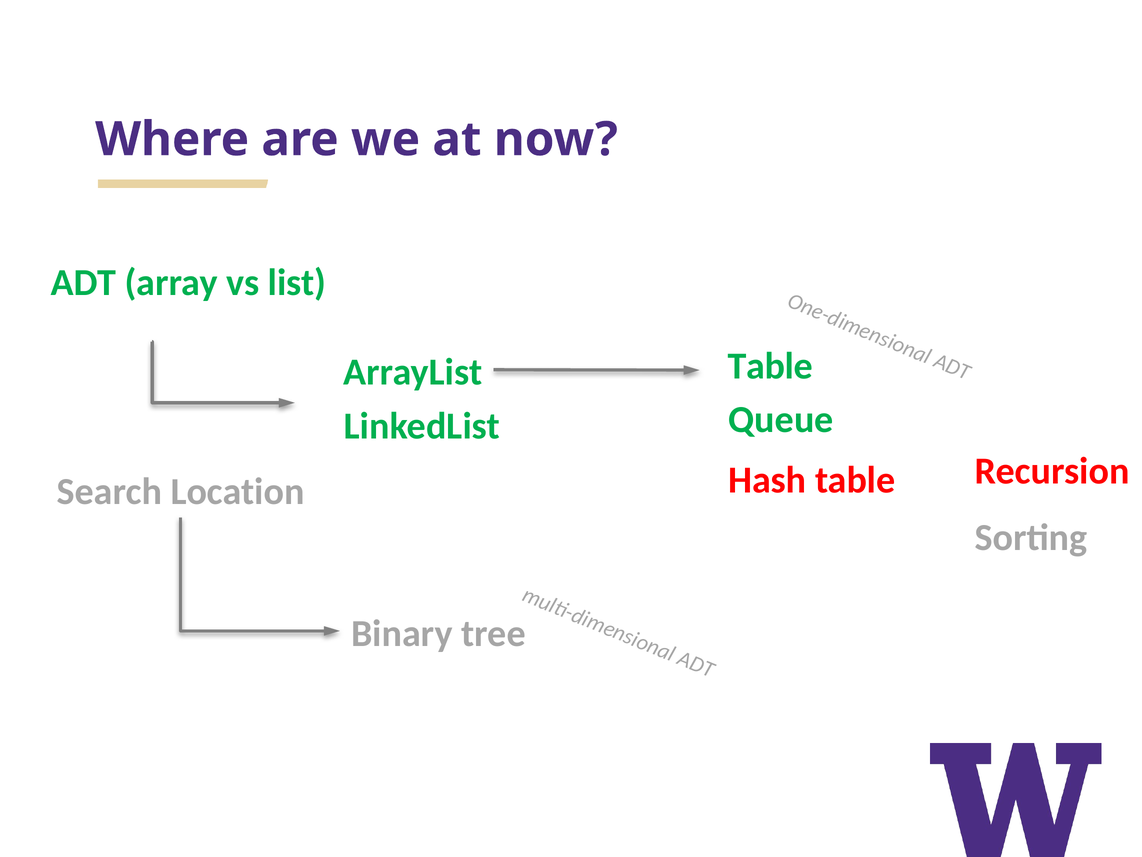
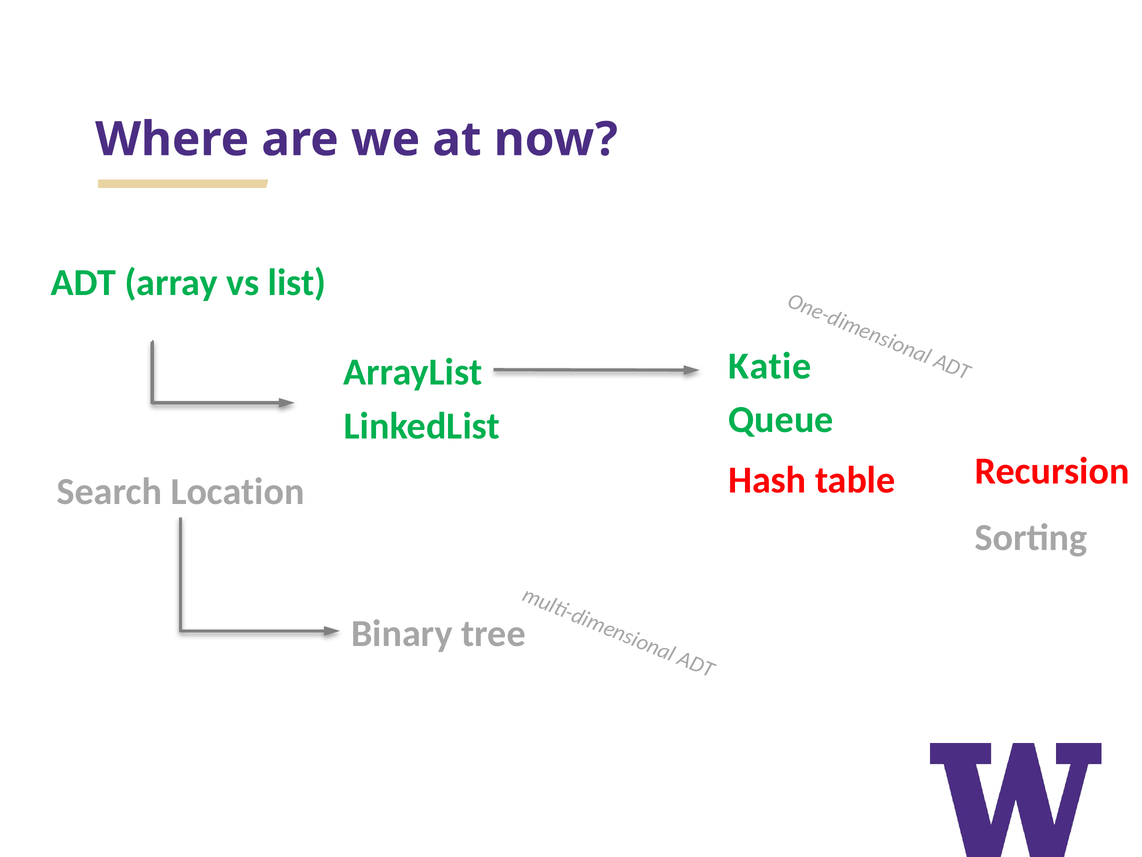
Table at (770, 366): Table -> Katie
